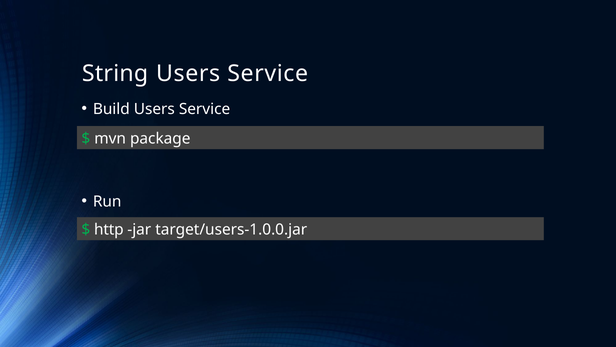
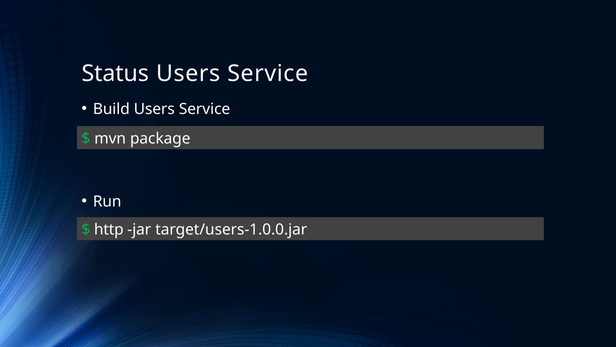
String: String -> Status
